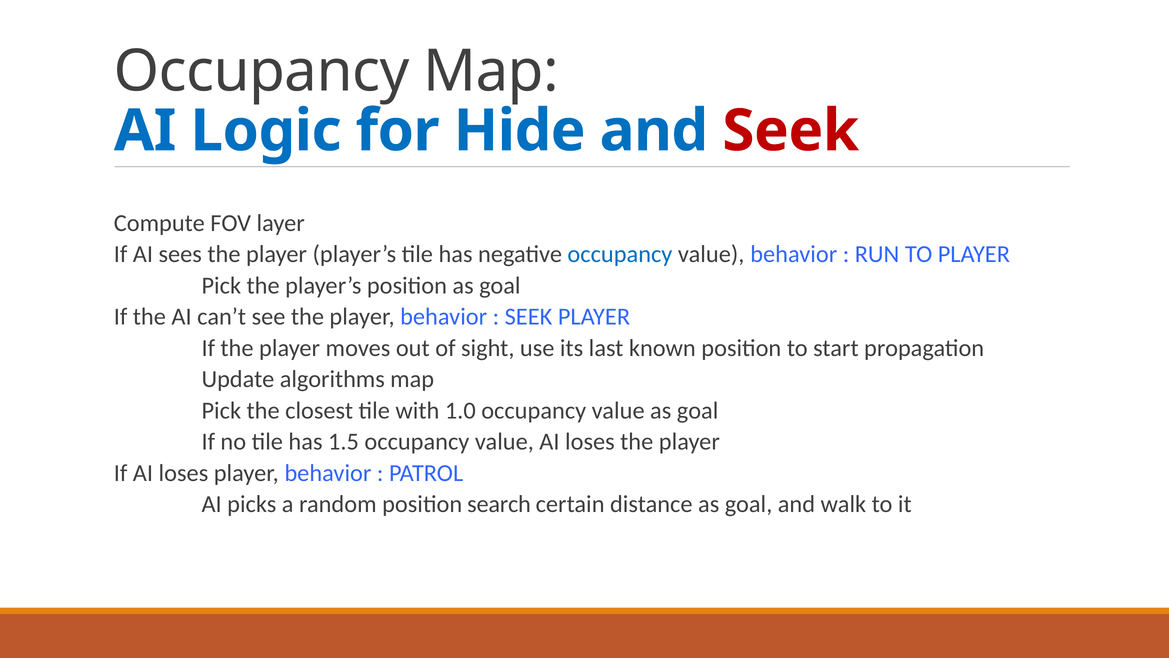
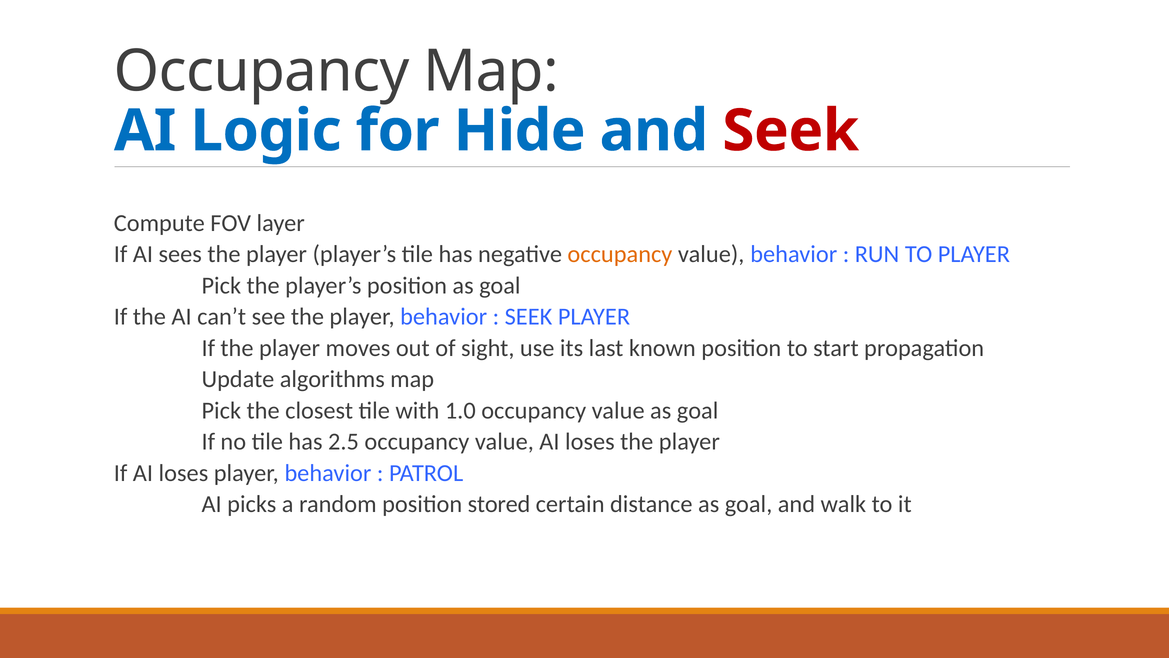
occupancy at (620, 254) colour: blue -> orange
1.5: 1.5 -> 2.5
search: search -> stored
